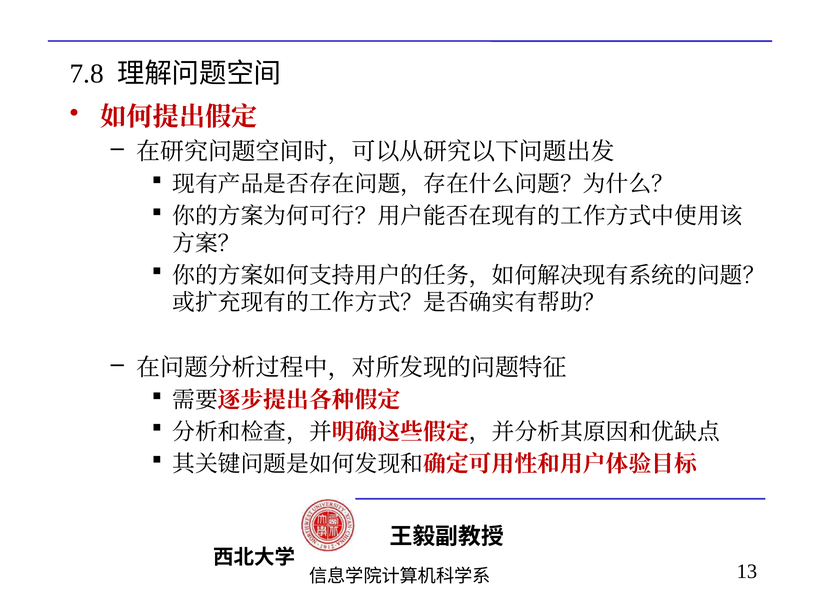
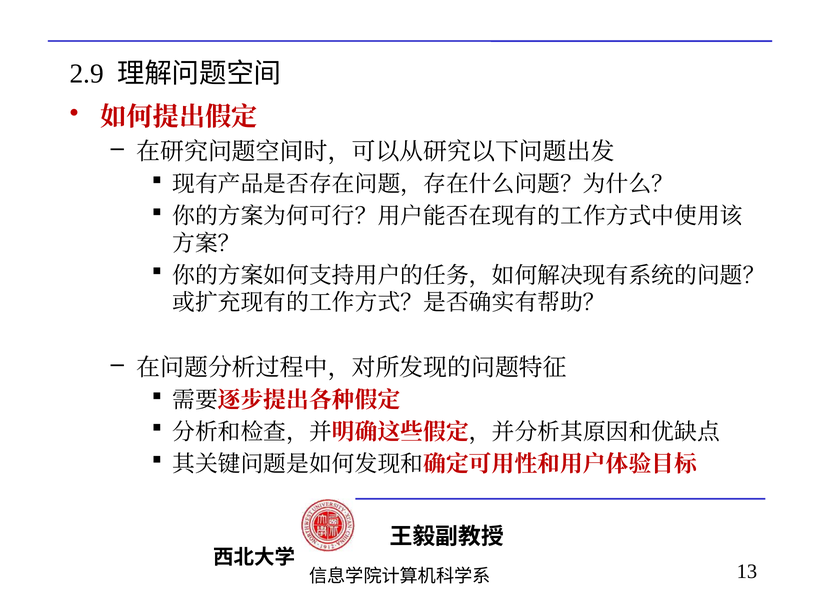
7.8: 7.8 -> 2.9
